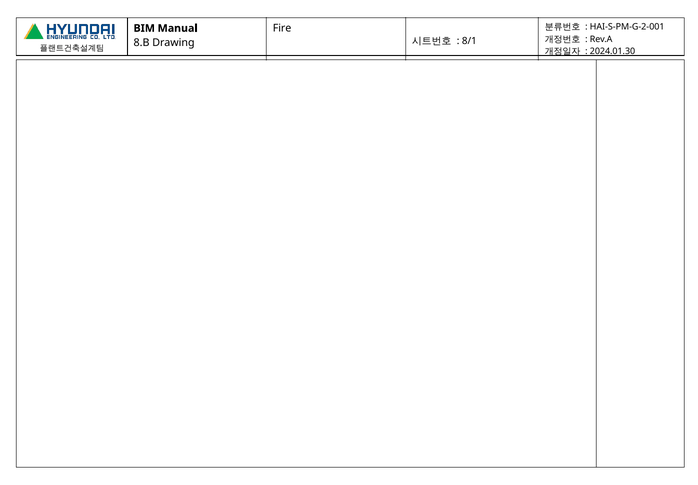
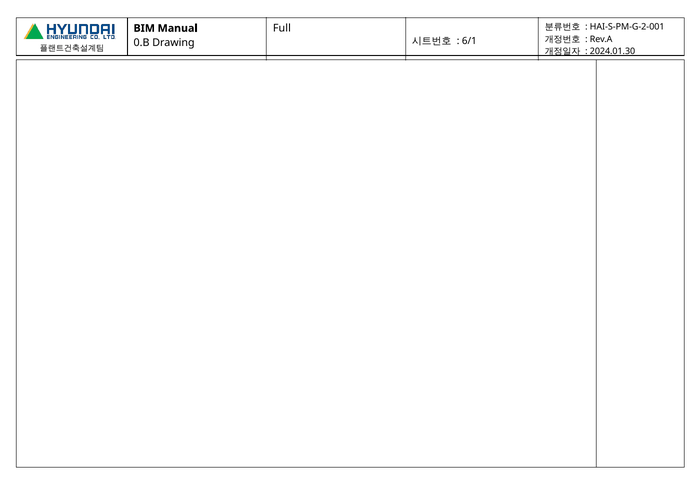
Fire: Fire -> Full
8/1: 8/1 -> 6/1
8.B: 8.B -> 0.B
